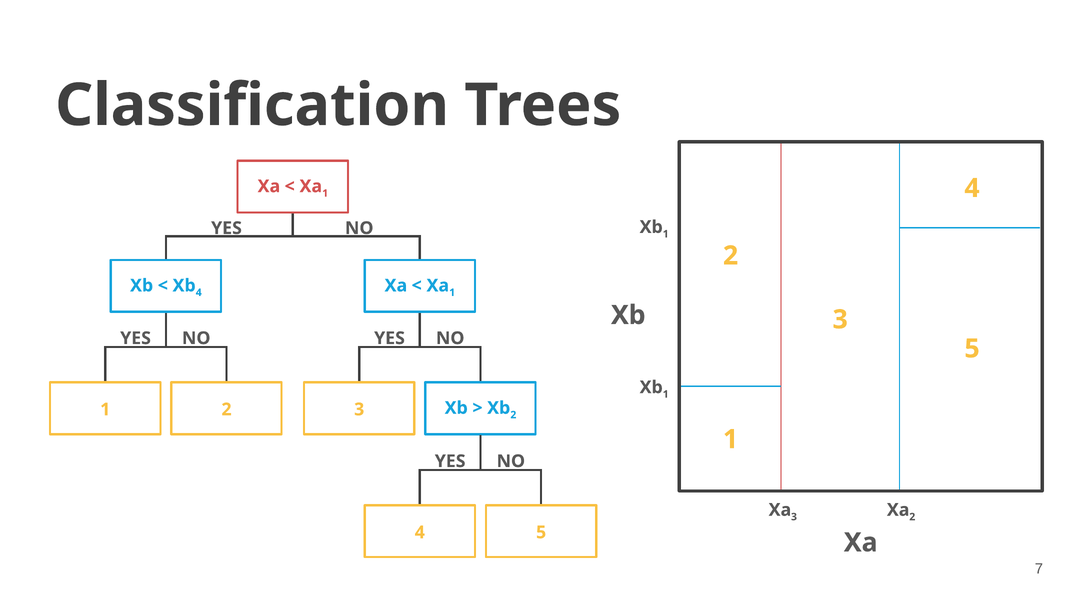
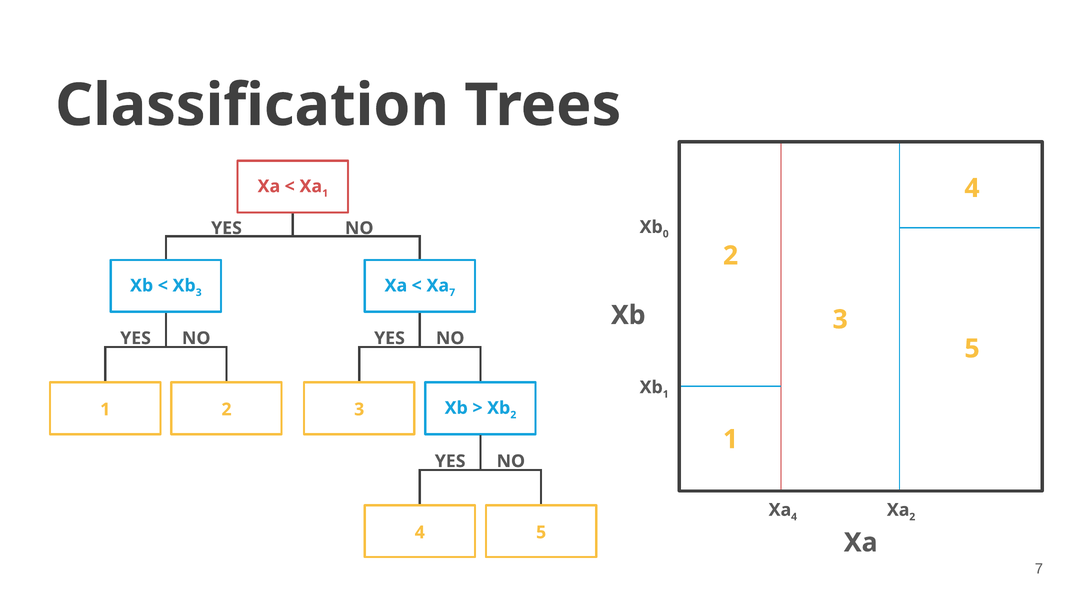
1 at (666, 234): 1 -> 0
Xb 4: 4 -> 3
1 at (452, 292): 1 -> 7
Xa 3: 3 -> 4
